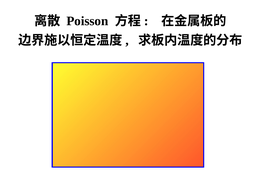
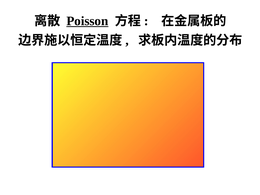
Poisson underline: none -> present
